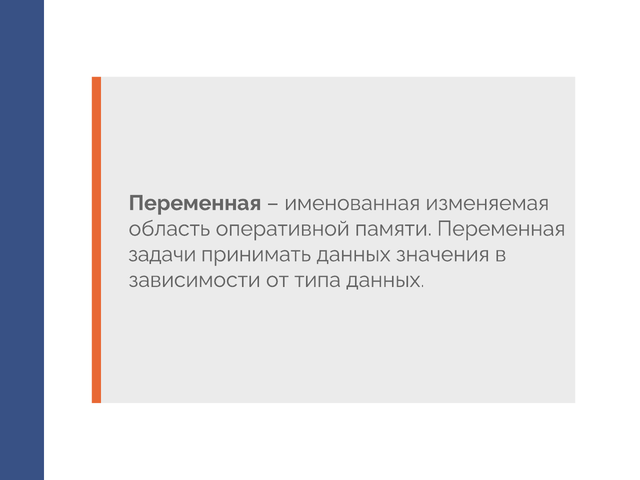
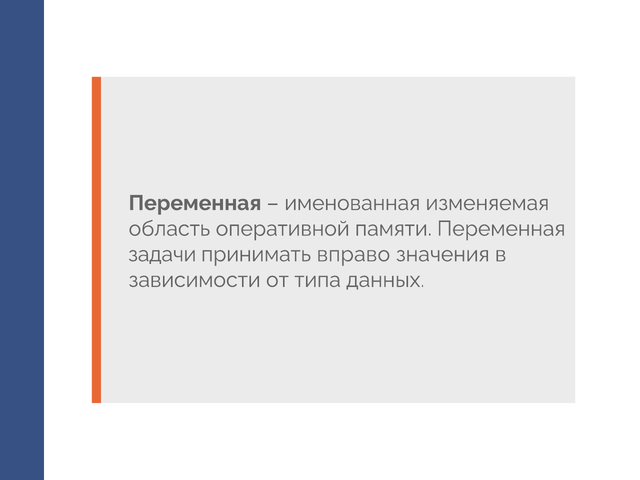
принимать данных: данных -> вправо
